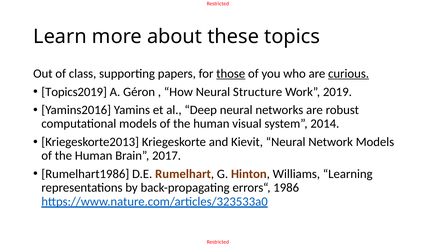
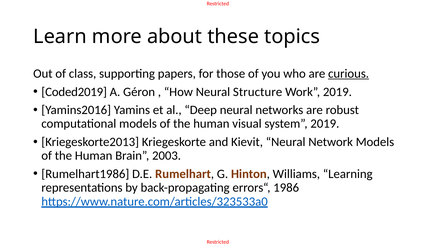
those underline: present -> none
Topics2019: Topics2019 -> Coded2019
system 2014: 2014 -> 2019
2017: 2017 -> 2003
